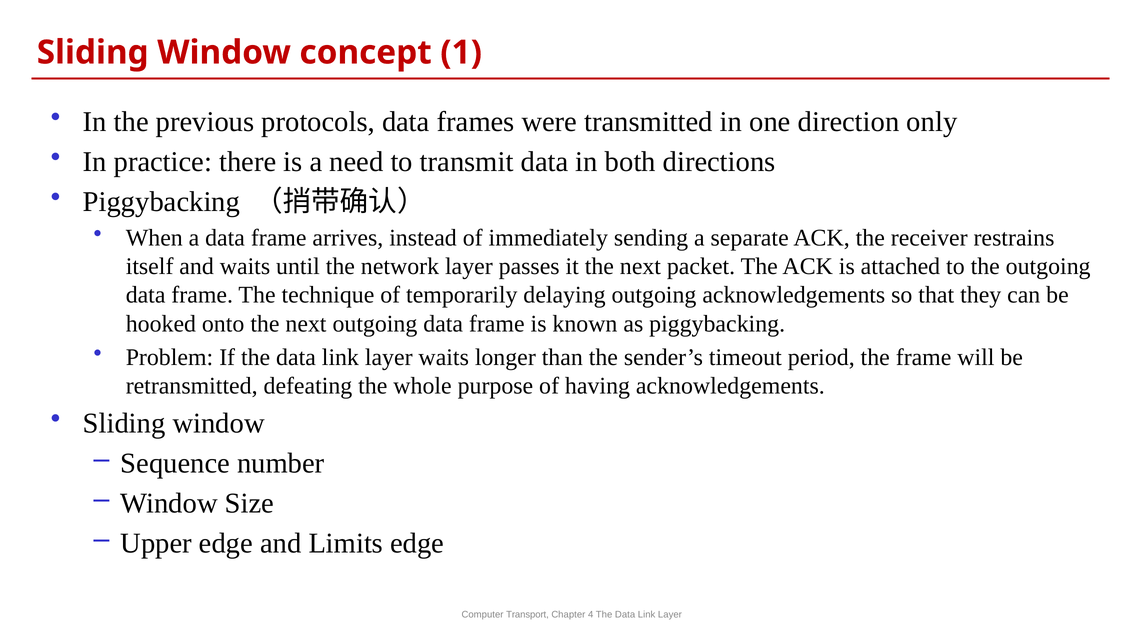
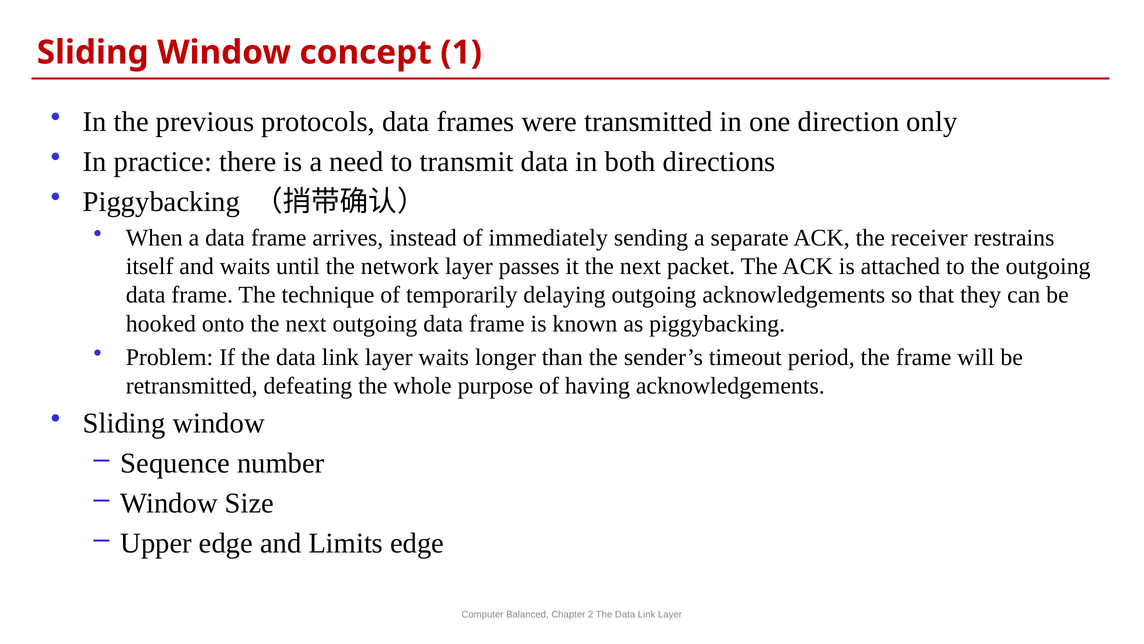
Transport: Transport -> Balanced
4: 4 -> 2
